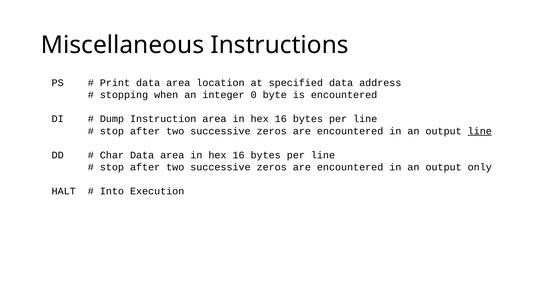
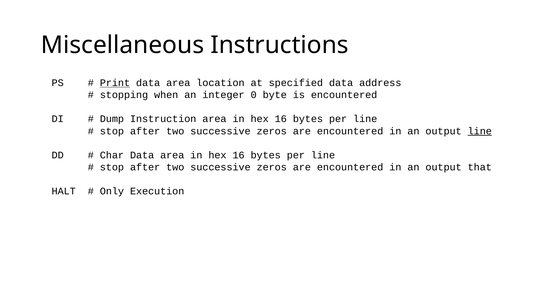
Print underline: none -> present
only: only -> that
Into: Into -> Only
